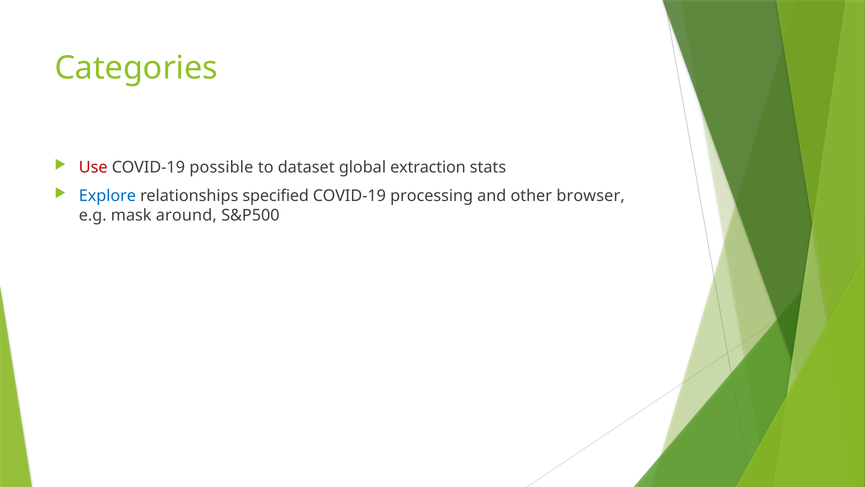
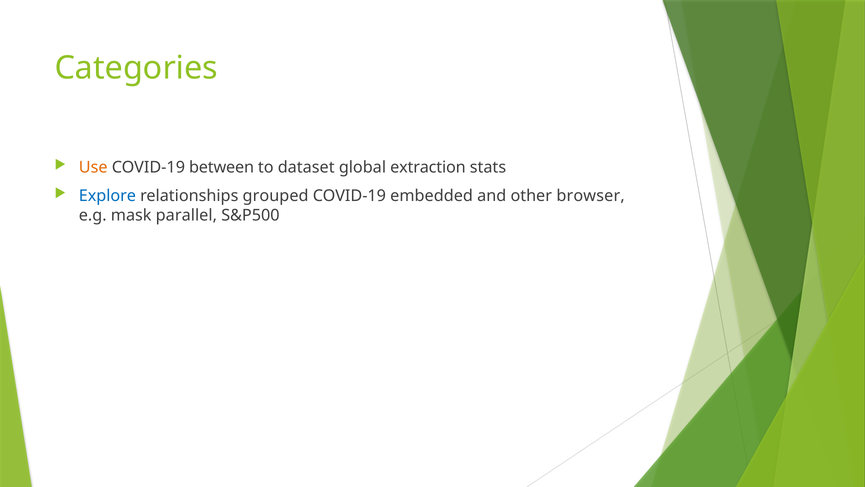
Use colour: red -> orange
possible: possible -> between
specified: specified -> grouped
processing: processing -> embedded
around: around -> parallel
